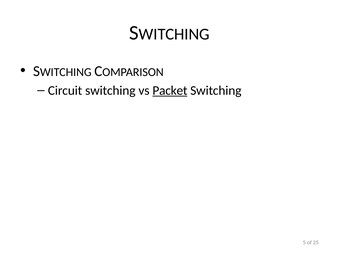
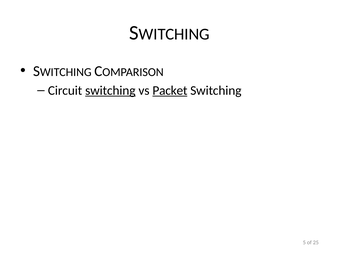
switching at (110, 91) underline: none -> present
